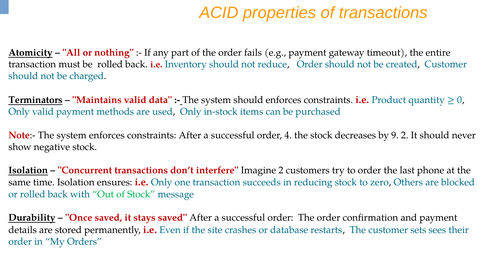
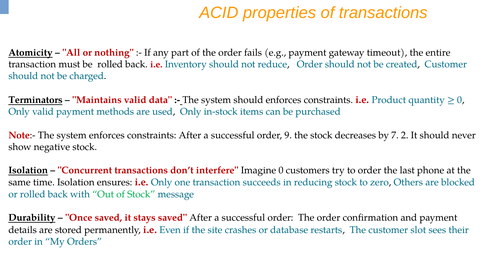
4: 4 -> 9
9: 9 -> 7
Imagine 2: 2 -> 0
sets: sets -> slot
